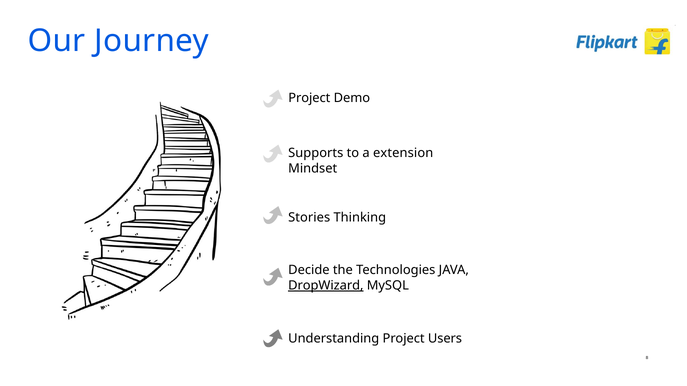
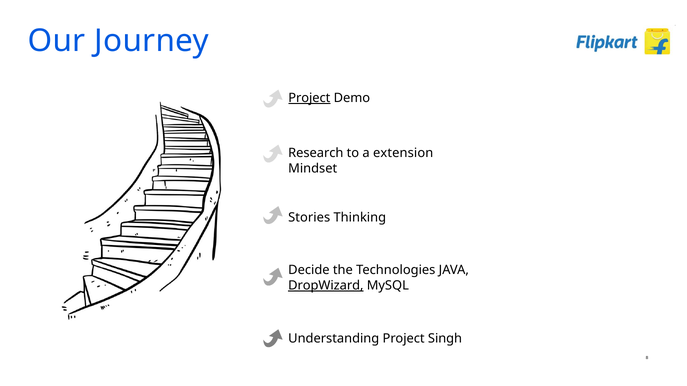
Project at (309, 98) underline: none -> present
Supports: Supports -> Research
Users: Users -> Singh
